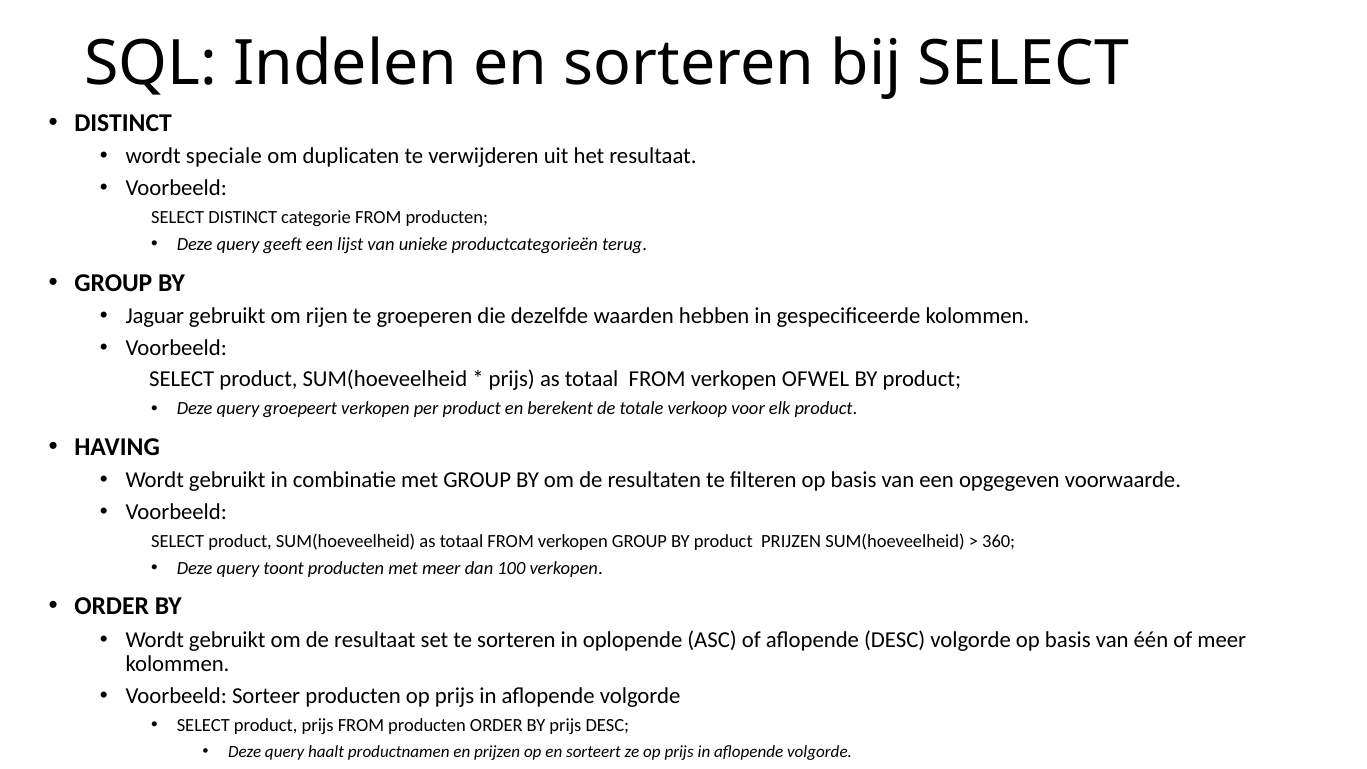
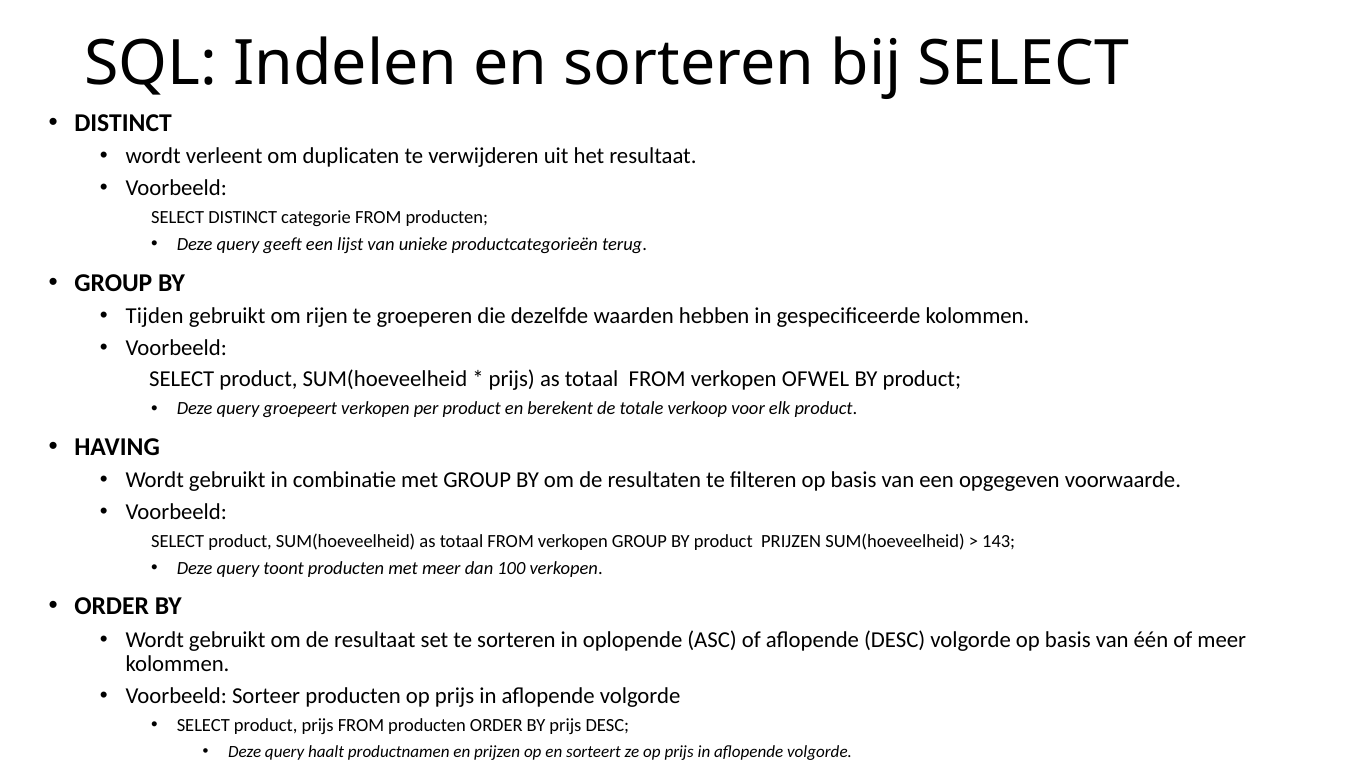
speciale: speciale -> verleent
Jaguar: Jaguar -> Tijden
360: 360 -> 143
